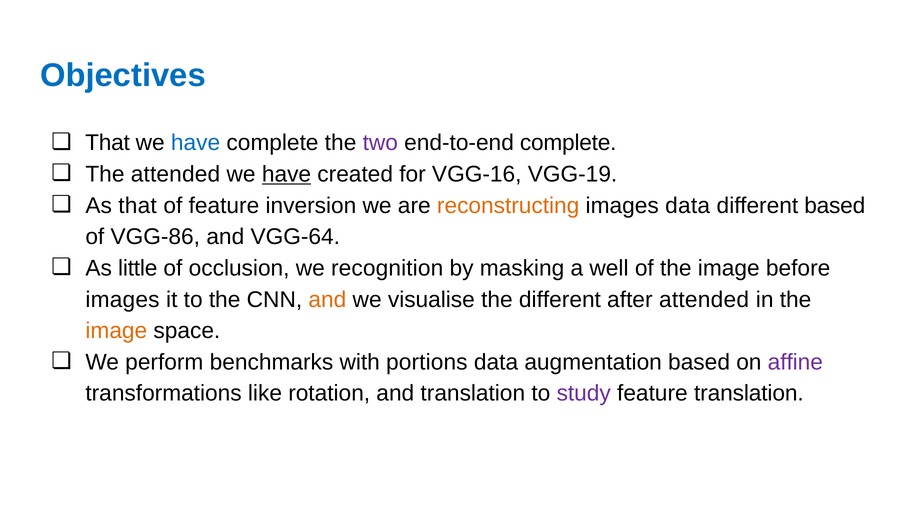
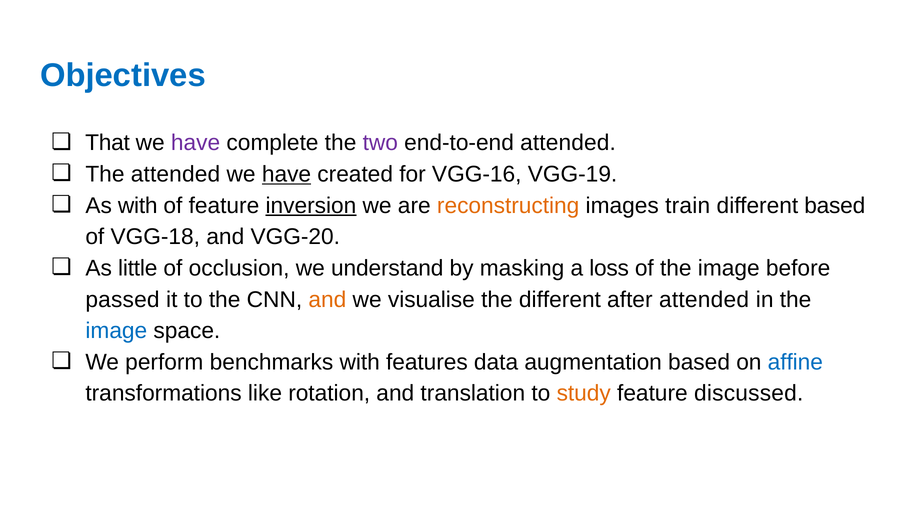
have at (196, 143) colour: blue -> purple
end-to-end complete: complete -> attended
As that: that -> with
inversion underline: none -> present
images data: data -> train
VGG-86: VGG-86 -> VGG-18
VGG-64: VGG-64 -> VGG-20
recognition: recognition -> understand
well: well -> loss
images at (123, 299): images -> passed
image at (116, 331) colour: orange -> blue
portions: portions -> features
affine colour: purple -> blue
study colour: purple -> orange
feature translation: translation -> discussed
